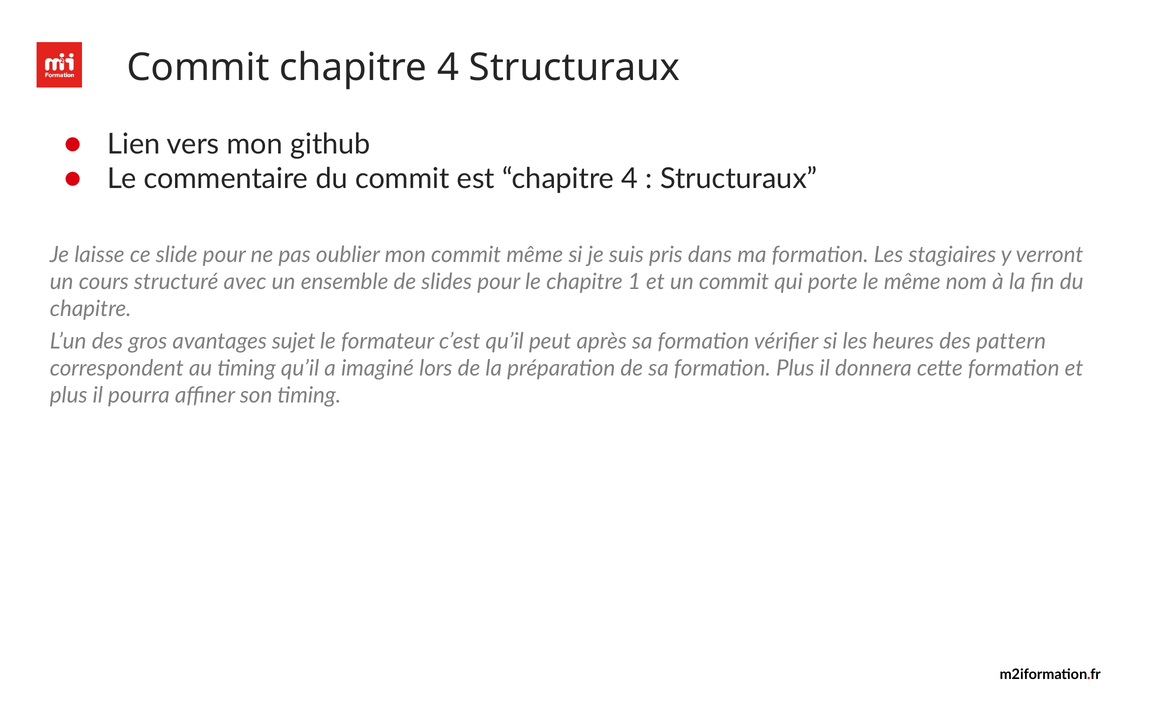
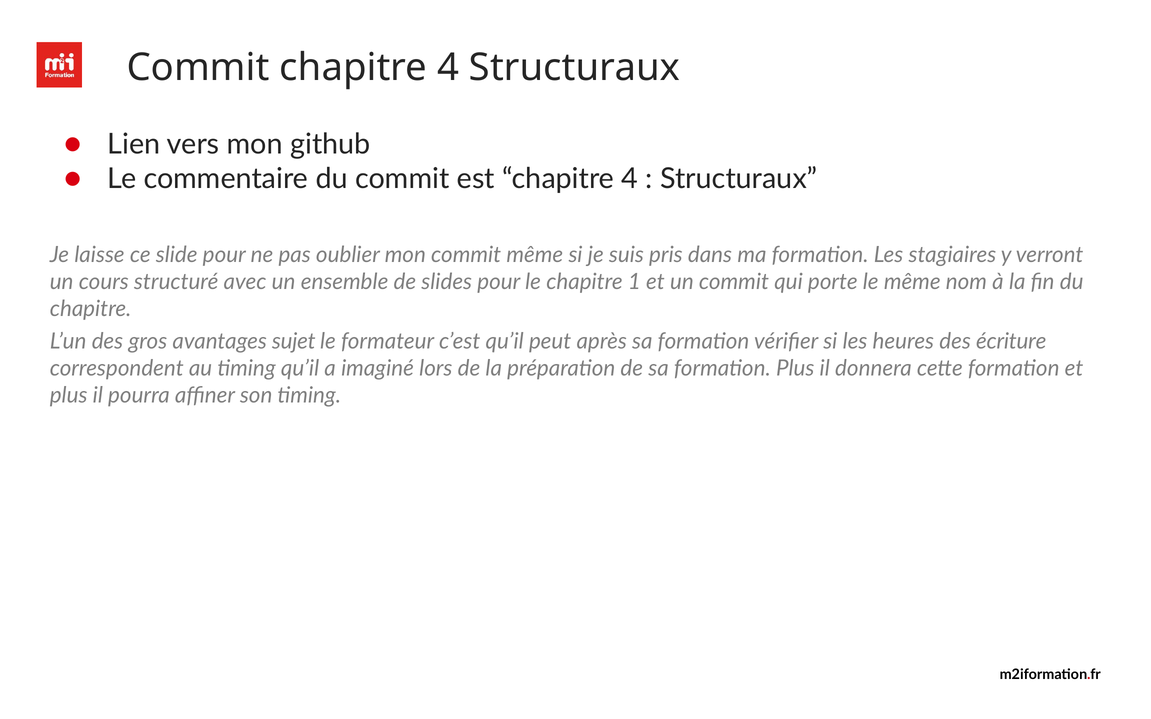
pattern: pattern -> écriture
